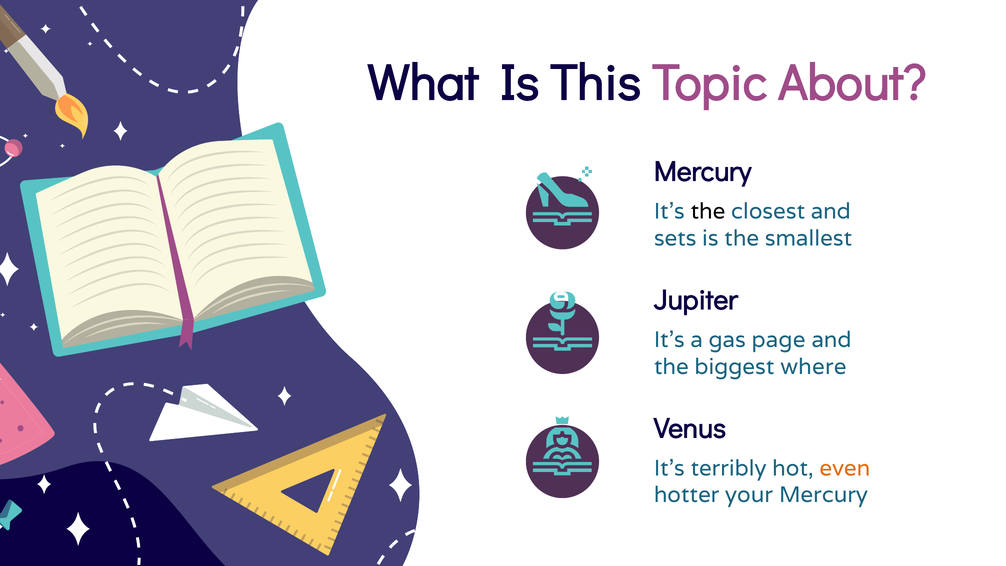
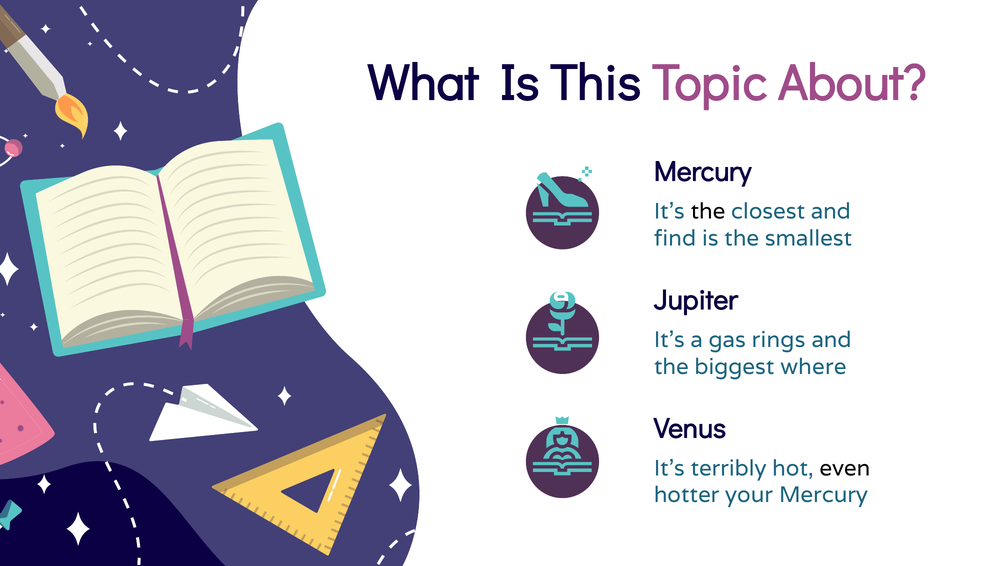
sets: sets -> find
page: page -> rings
even colour: orange -> black
